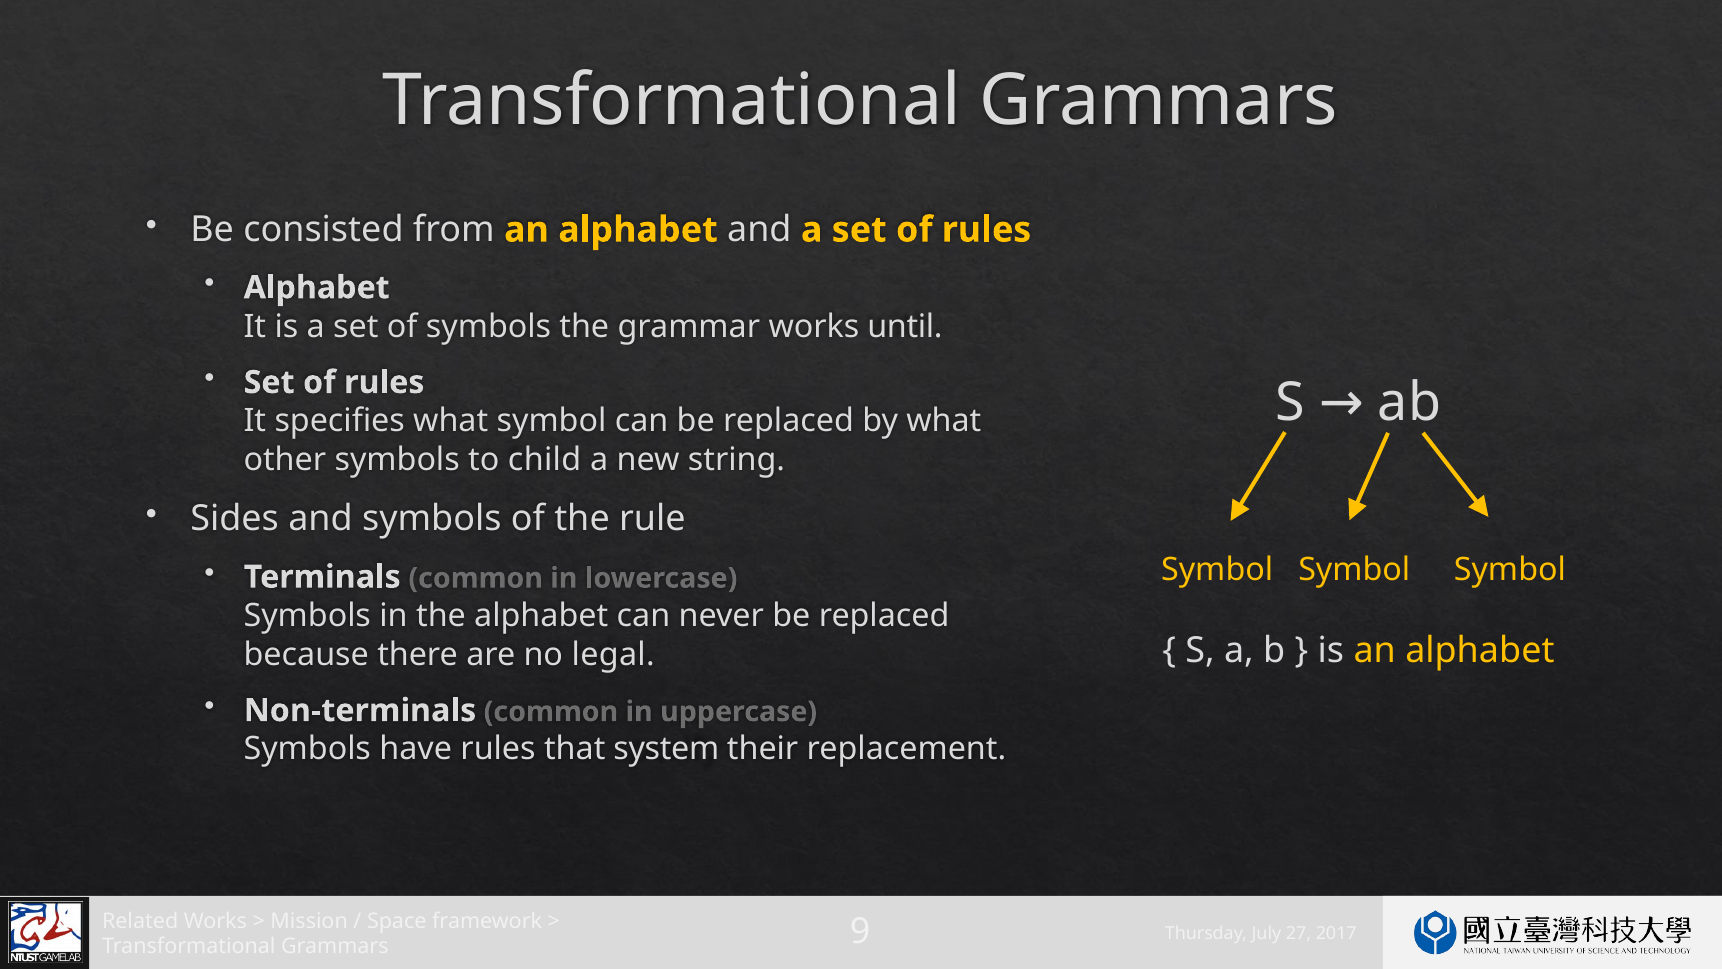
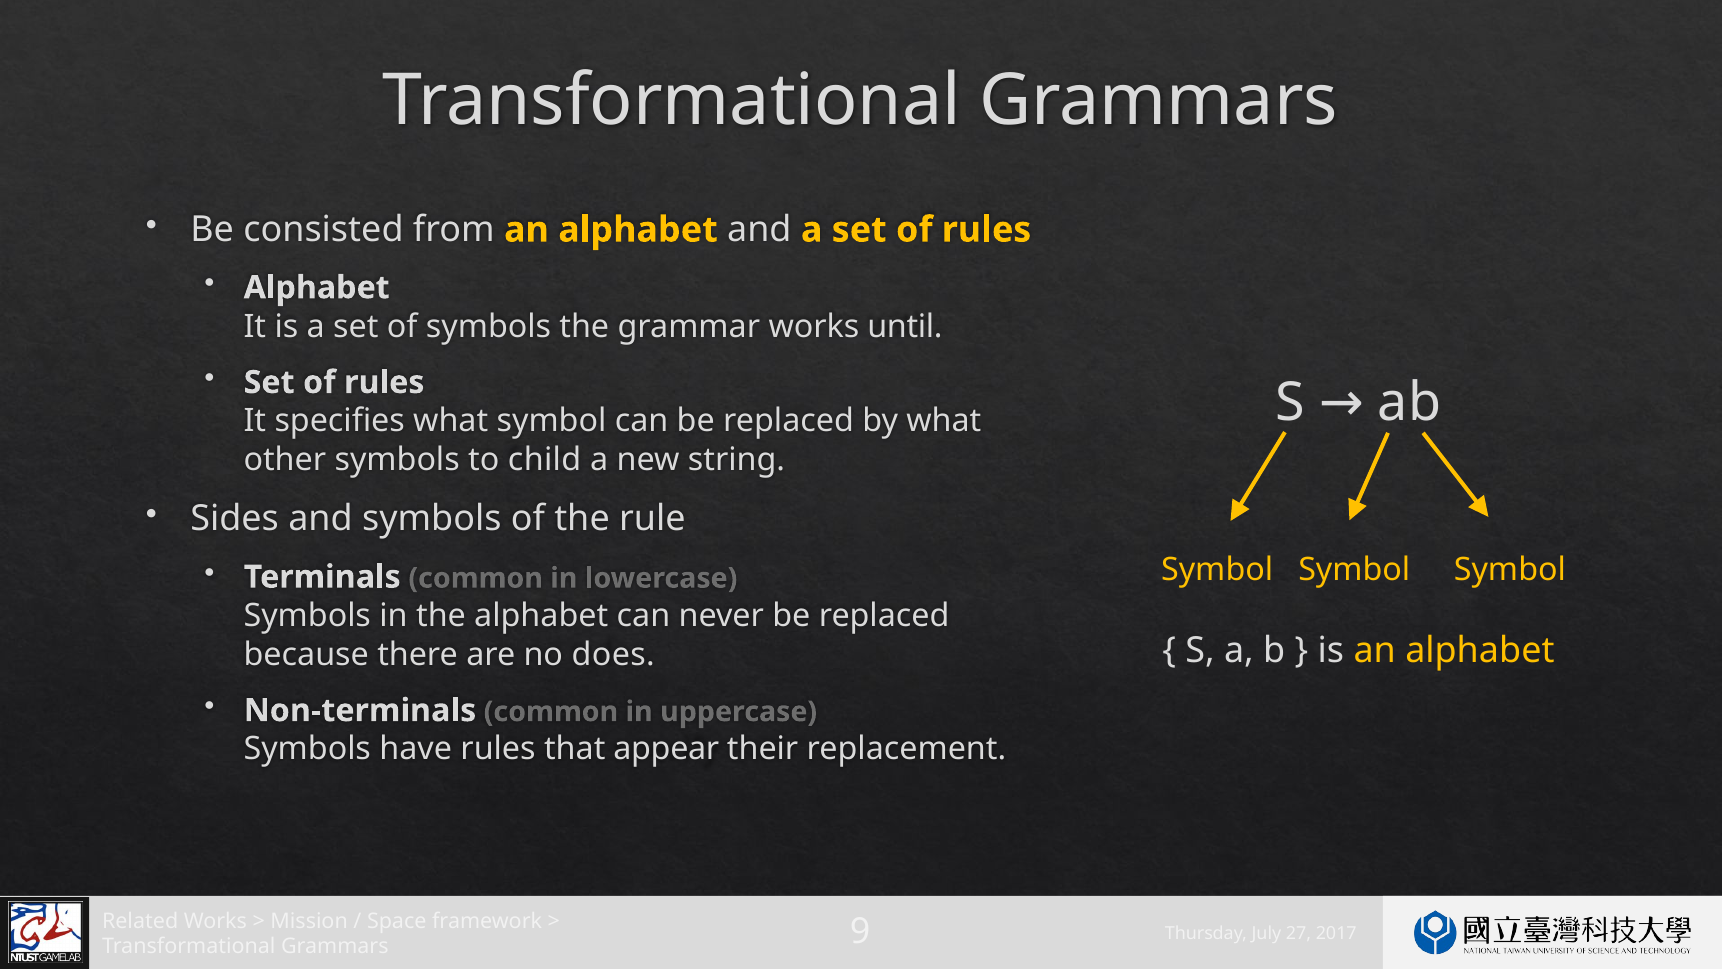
legal: legal -> does
system: system -> appear
